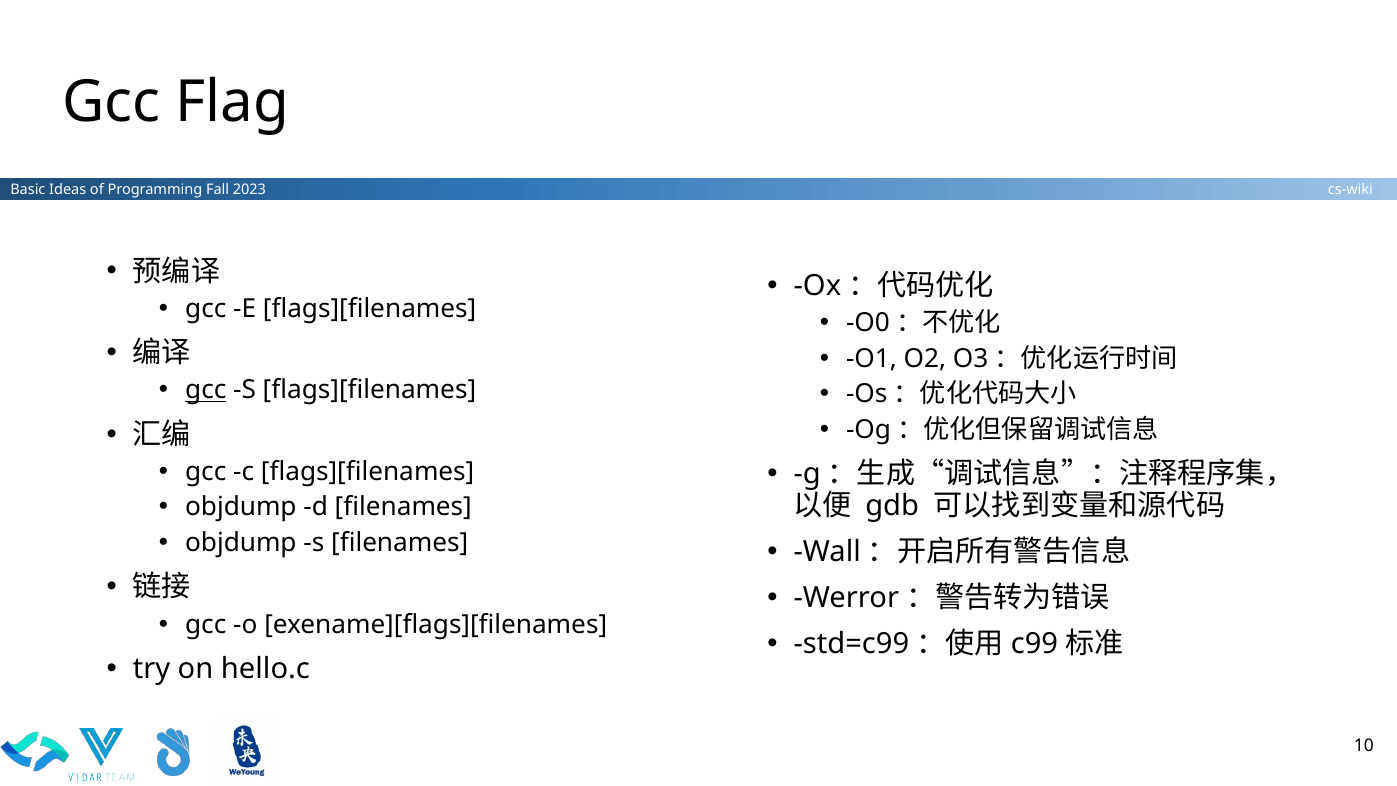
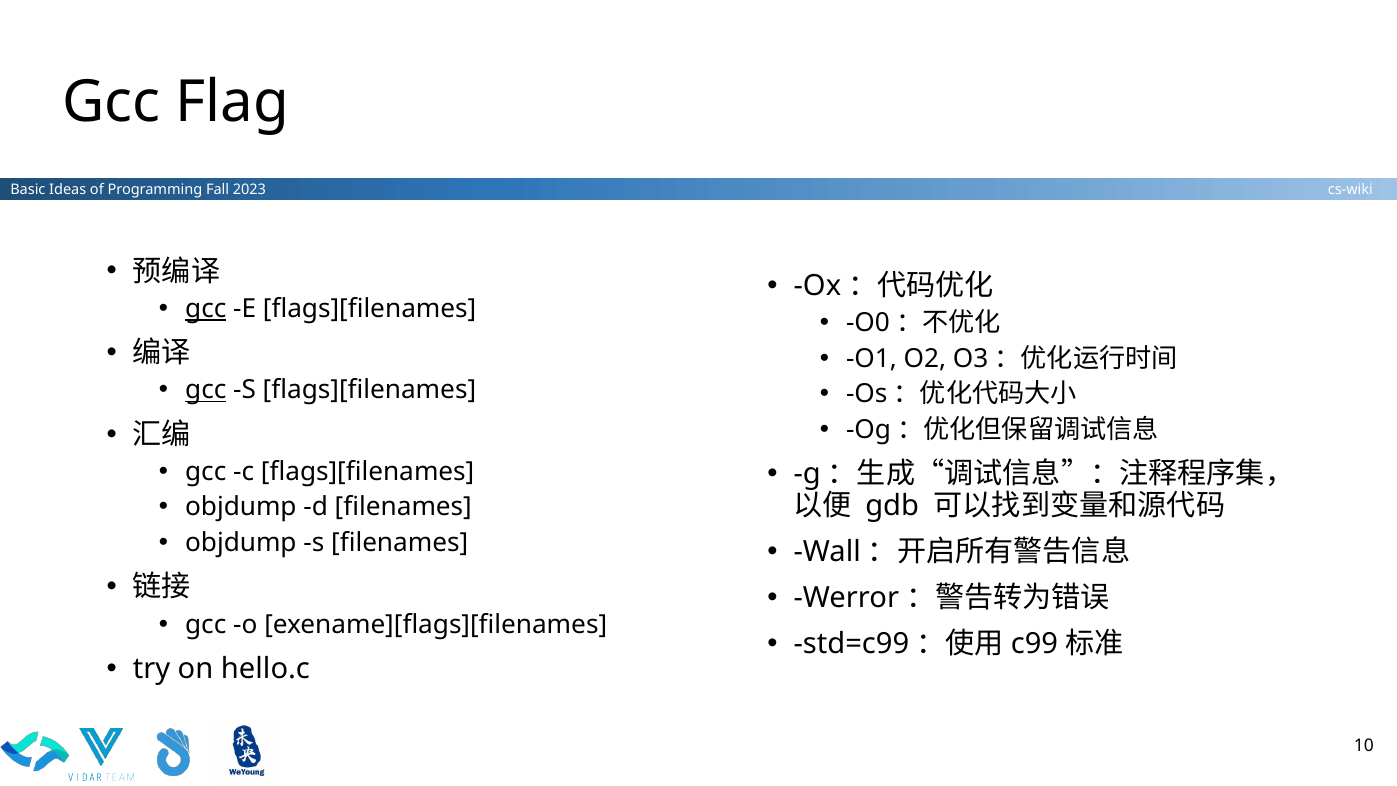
gcc at (206, 309) underline: none -> present
